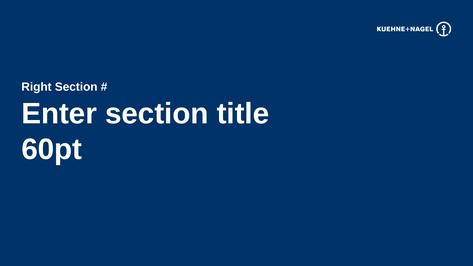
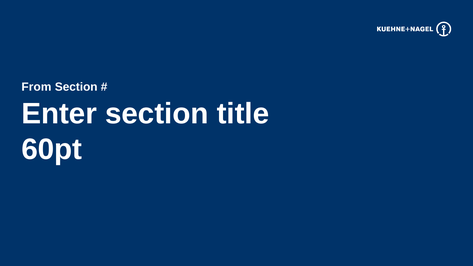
Right: Right -> From
